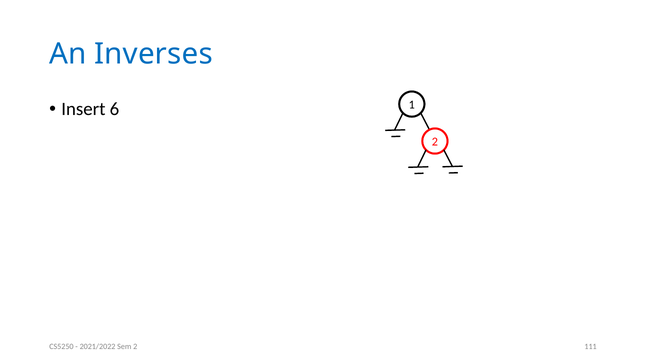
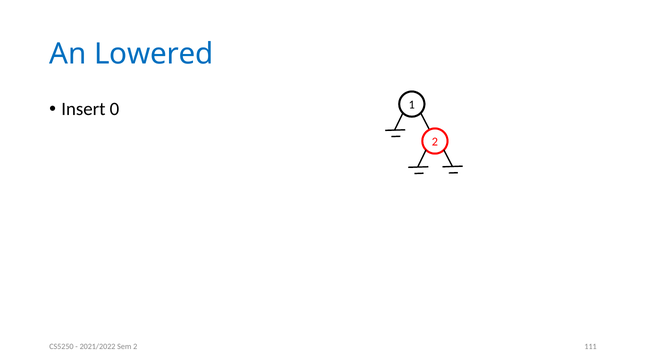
Inverses: Inverses -> Lowered
6: 6 -> 0
